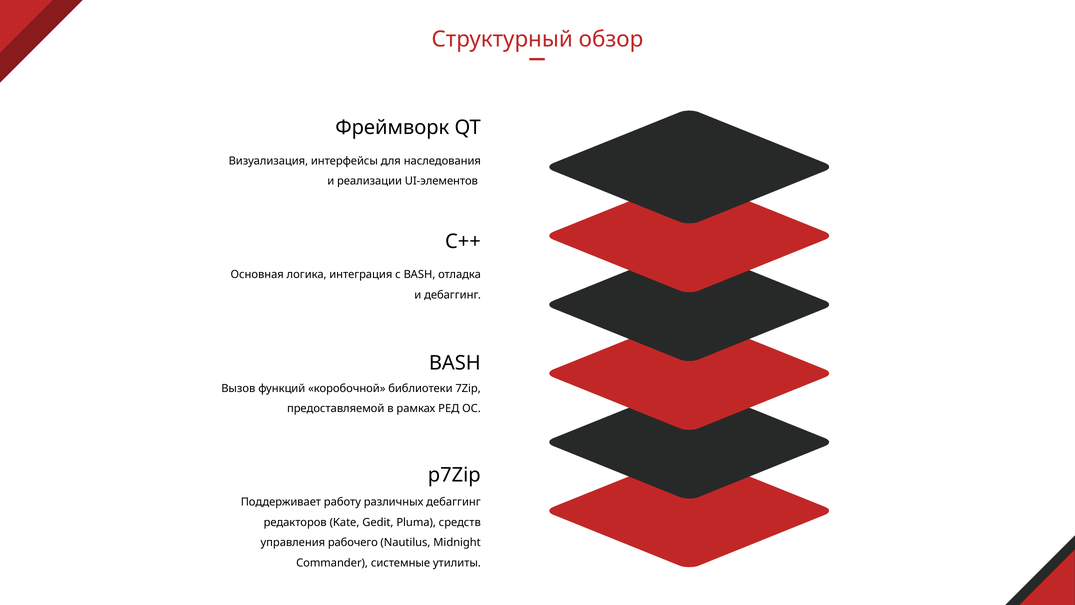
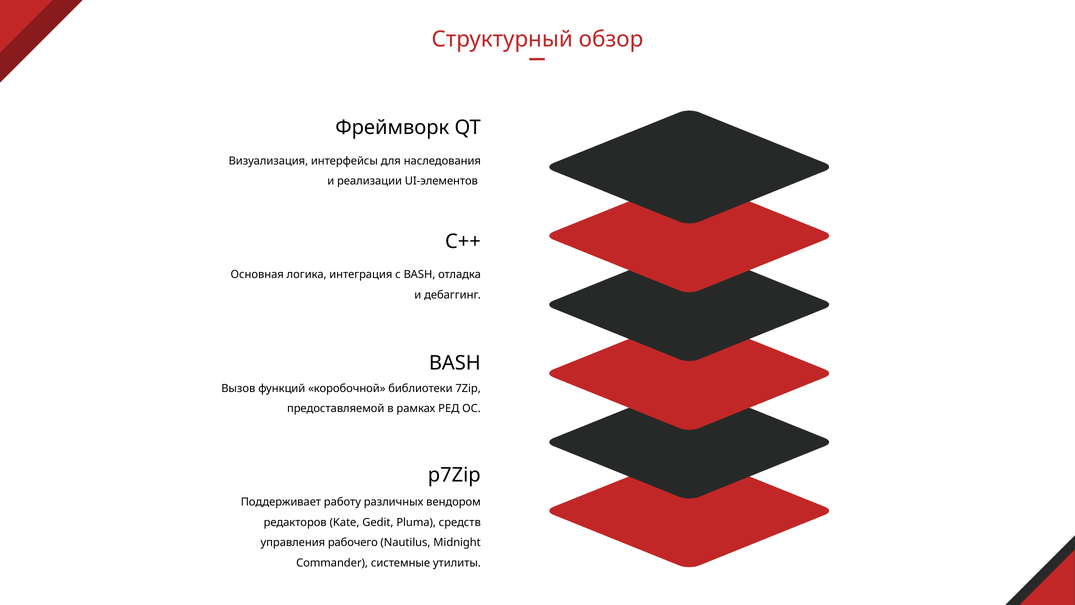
различных дебаггинг: дебаггинг -> вендором
